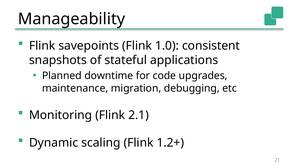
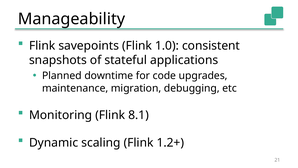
2.1: 2.1 -> 8.1
